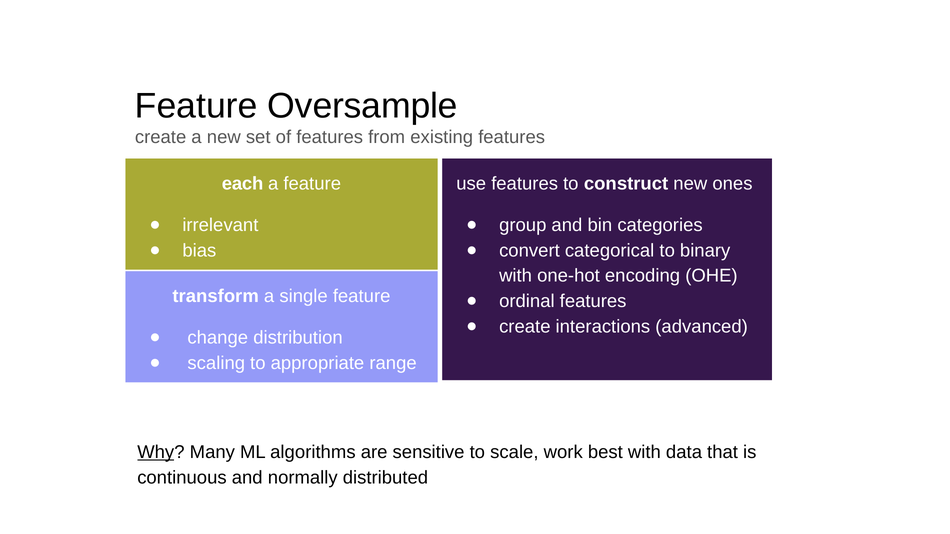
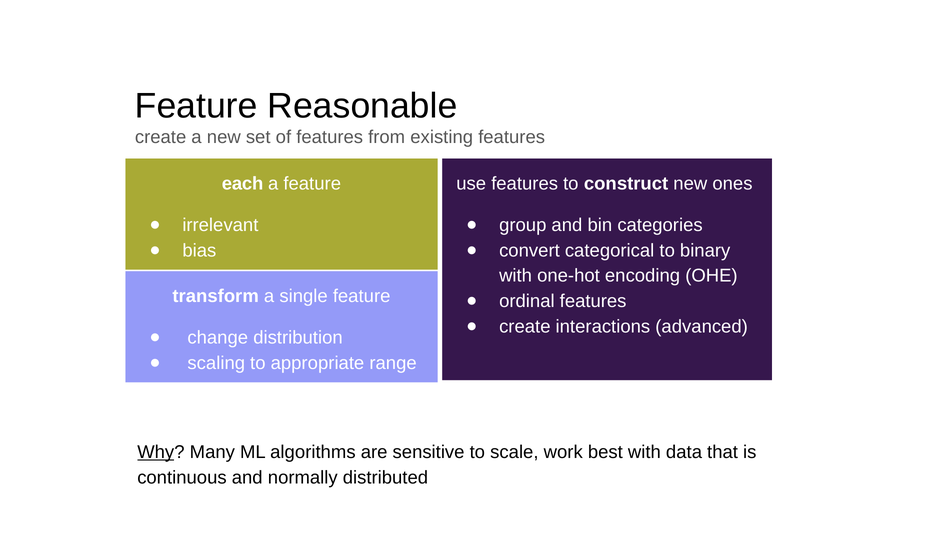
Oversample: Oversample -> Reasonable
